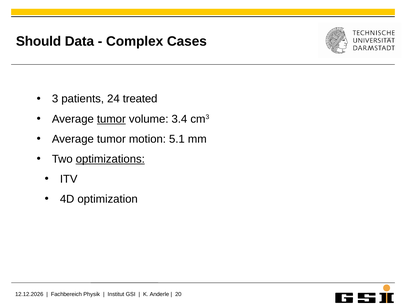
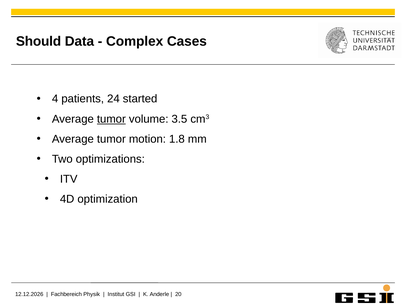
3: 3 -> 4
treated: treated -> started
3.4: 3.4 -> 3.5
5.1: 5.1 -> 1.8
optimizations underline: present -> none
